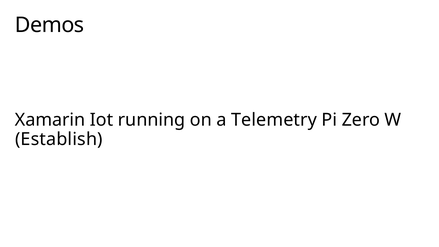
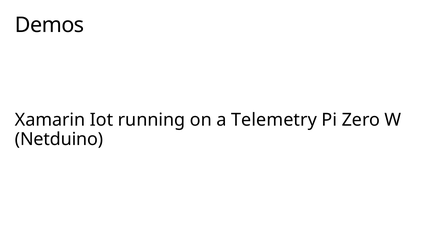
Establish: Establish -> Netduino
